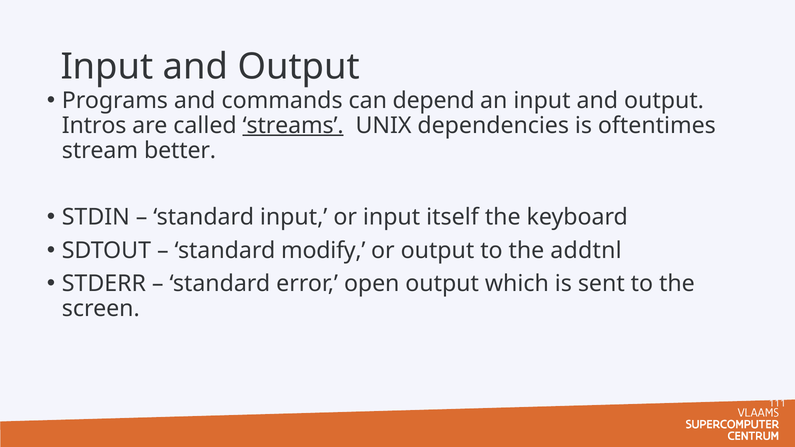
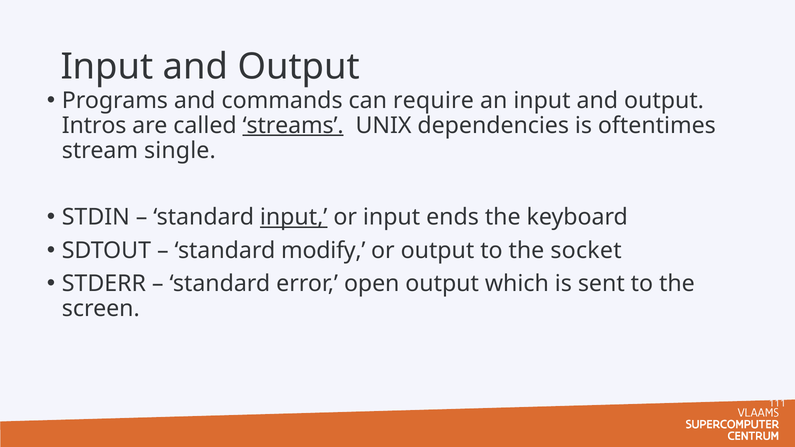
depend: depend -> require
better: better -> single
input at (294, 217) underline: none -> present
itself: itself -> ends
addtnl: addtnl -> socket
